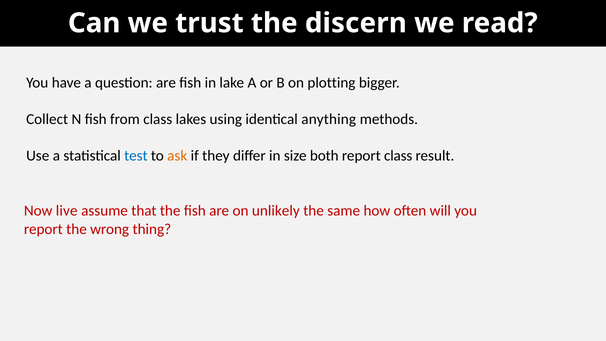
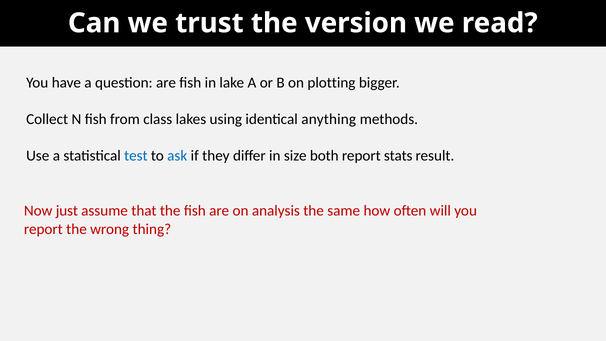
discern: discern -> version
ask colour: orange -> blue
report class: class -> stats
live: live -> just
unlikely: unlikely -> analysis
